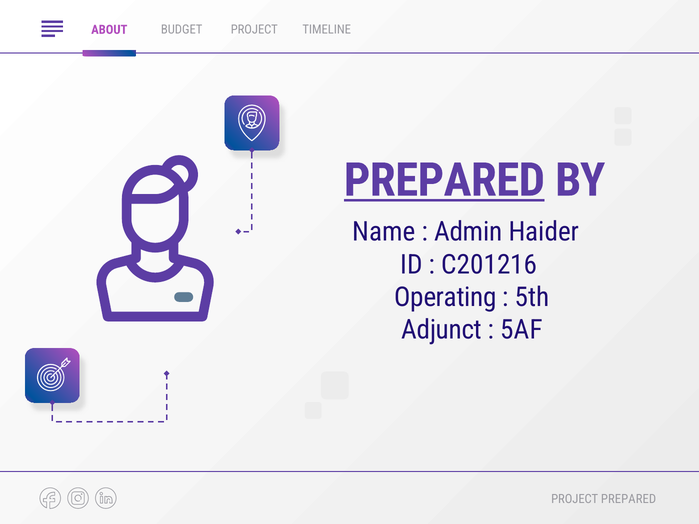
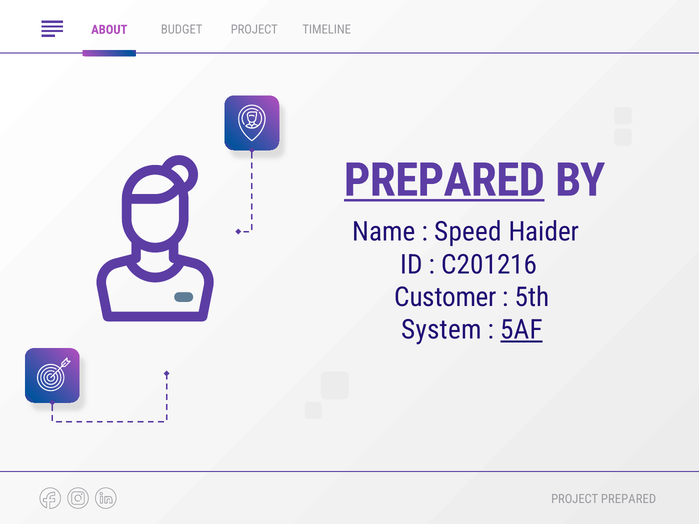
Admin: Admin -> Speed
Operating: Operating -> Customer
Adjunct: Adjunct -> System
5AF underline: none -> present
